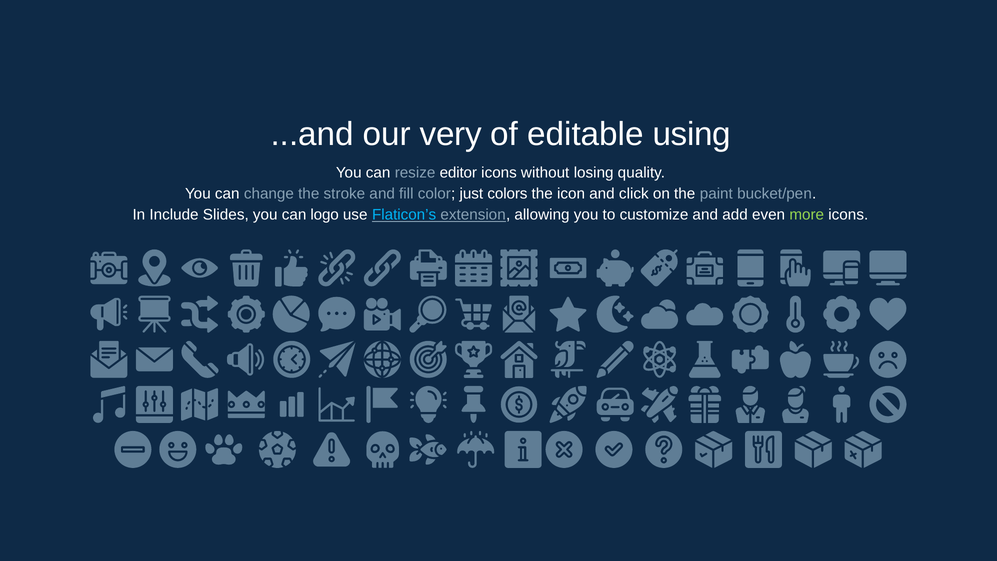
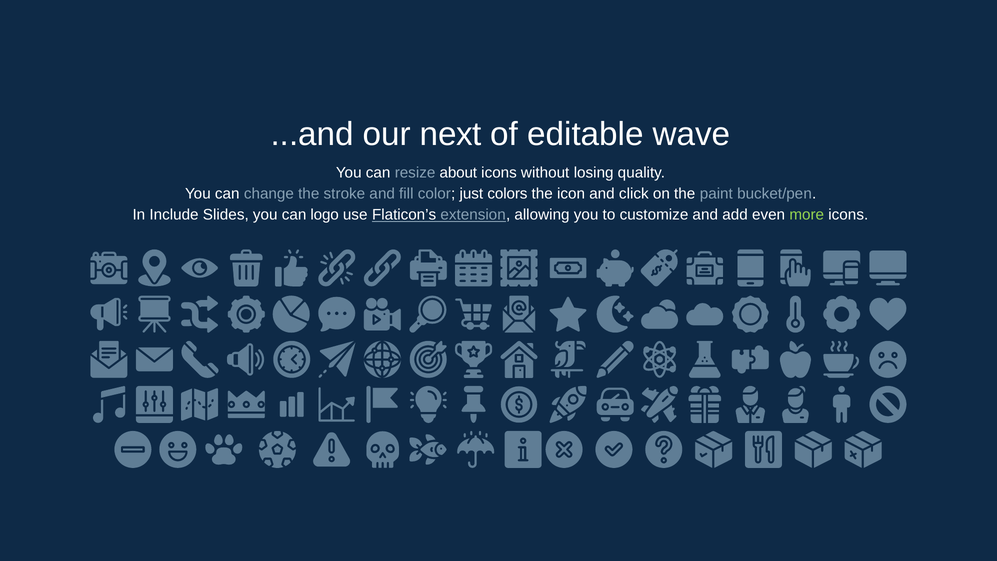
very: very -> next
using: using -> wave
editor: editor -> about
Flaticon’s colour: light blue -> white
